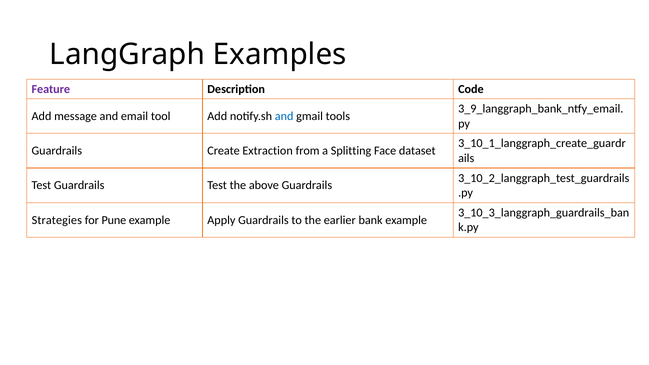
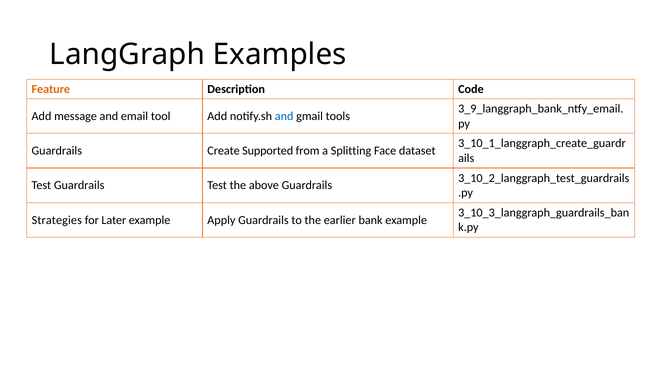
Feature colour: purple -> orange
Extraction: Extraction -> Supported
Pune: Pune -> Later
